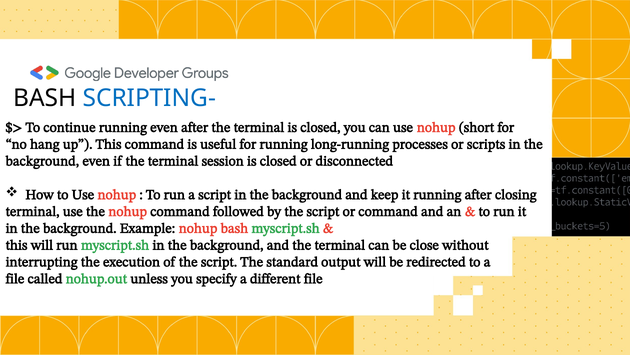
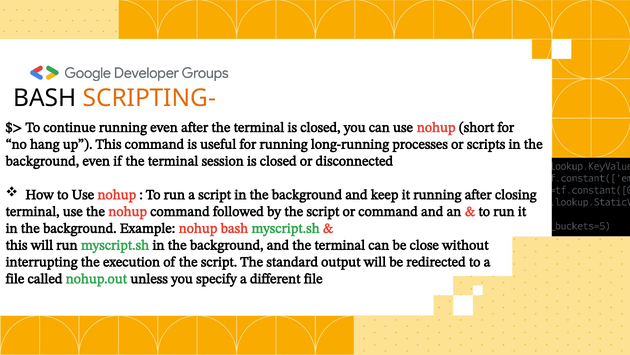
SCRIPTING- colour: blue -> orange
